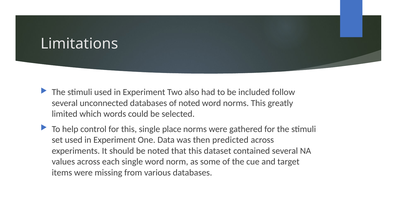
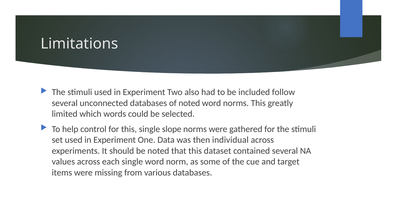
place: place -> slope
predicted: predicted -> individual
